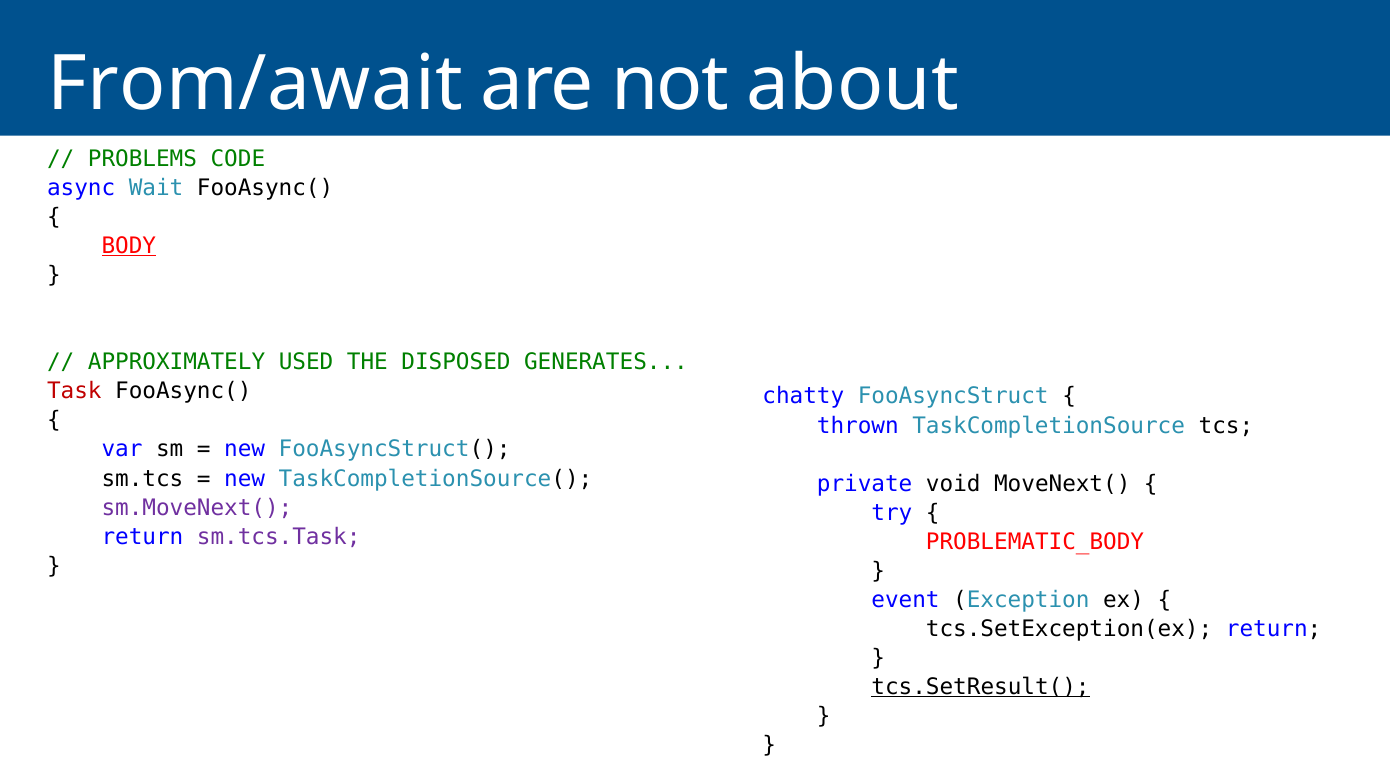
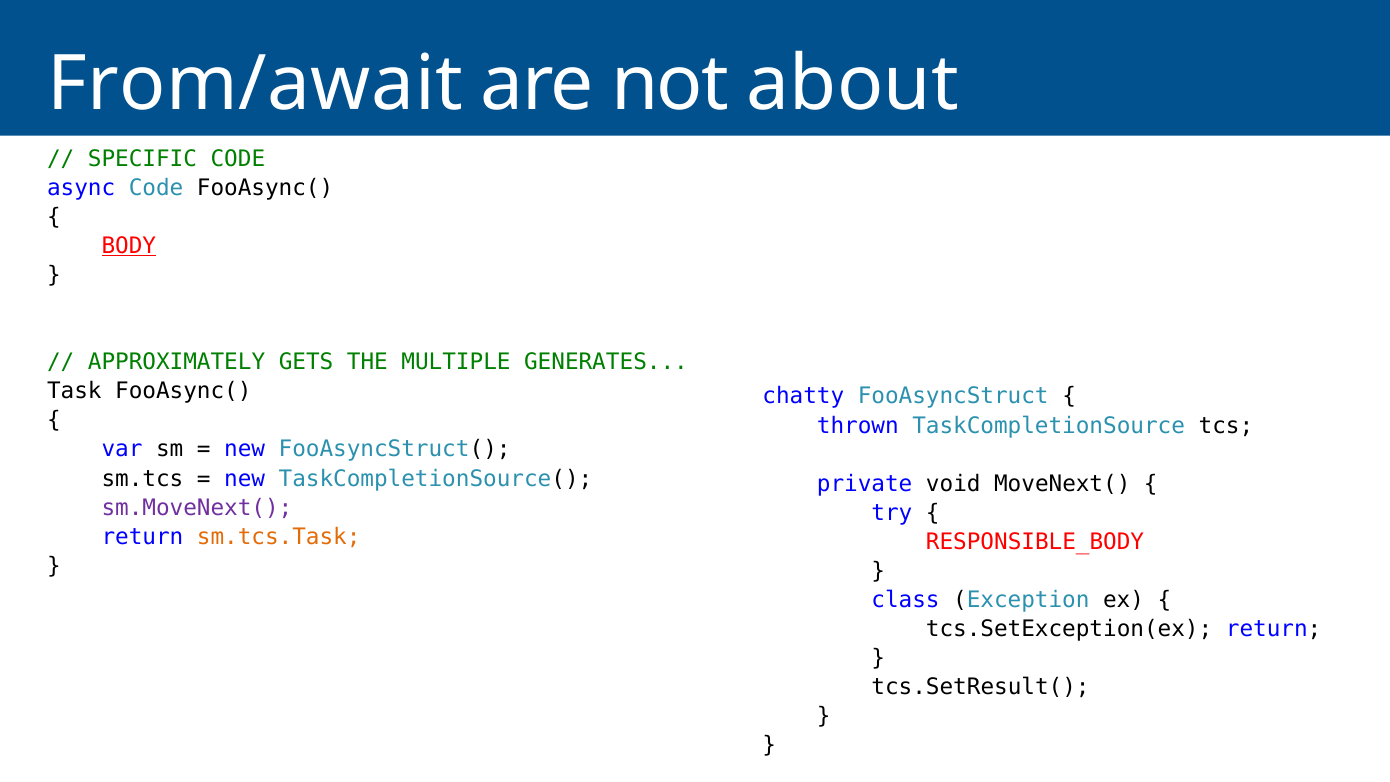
PROBLEMS: PROBLEMS -> SPECIFIC
async Wait: Wait -> Code
USED: USED -> GETS
DISPOSED: DISPOSED -> MULTIPLE
Task colour: red -> black
sm.tcs.Task colour: purple -> orange
PROBLEMATIC_BODY: PROBLEMATIC_BODY -> RESPONSIBLE_BODY
event: event -> class
tcs.SetResult( underline: present -> none
